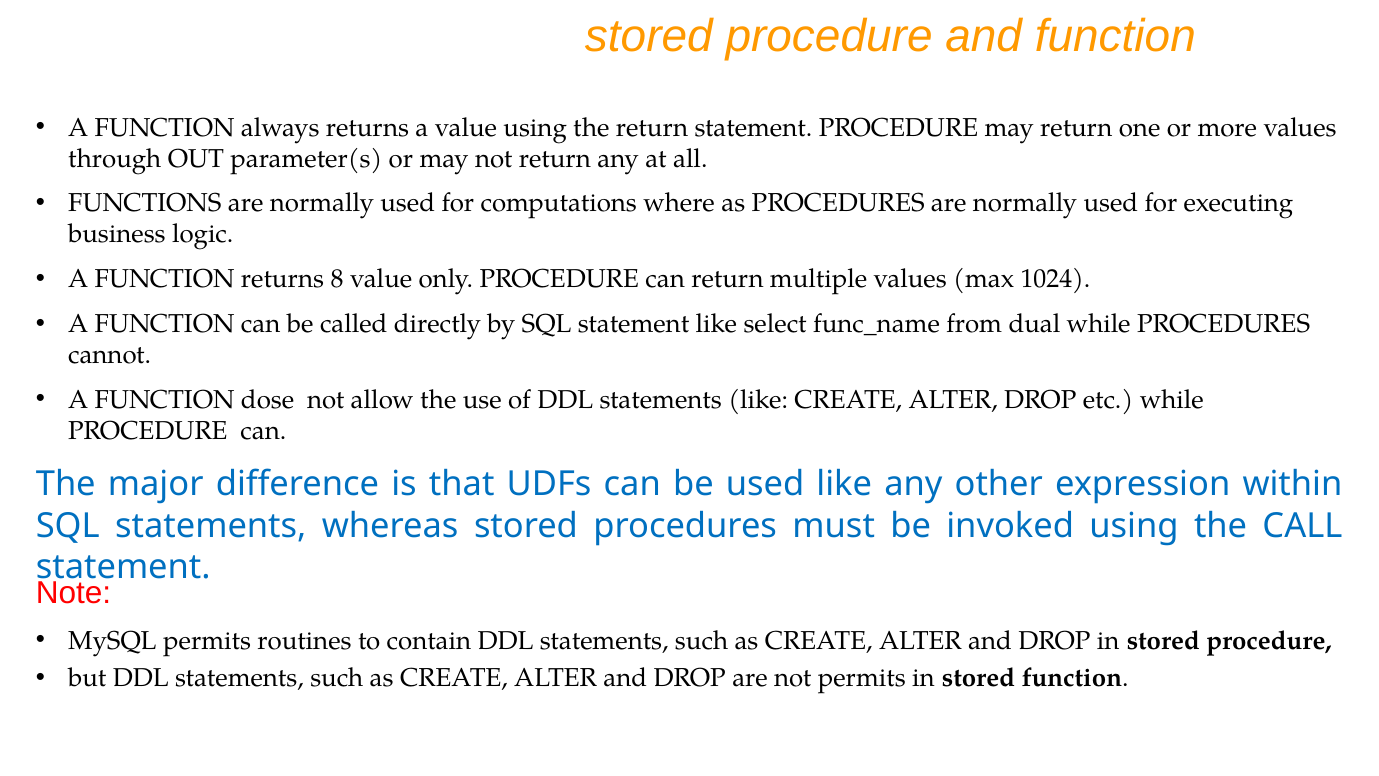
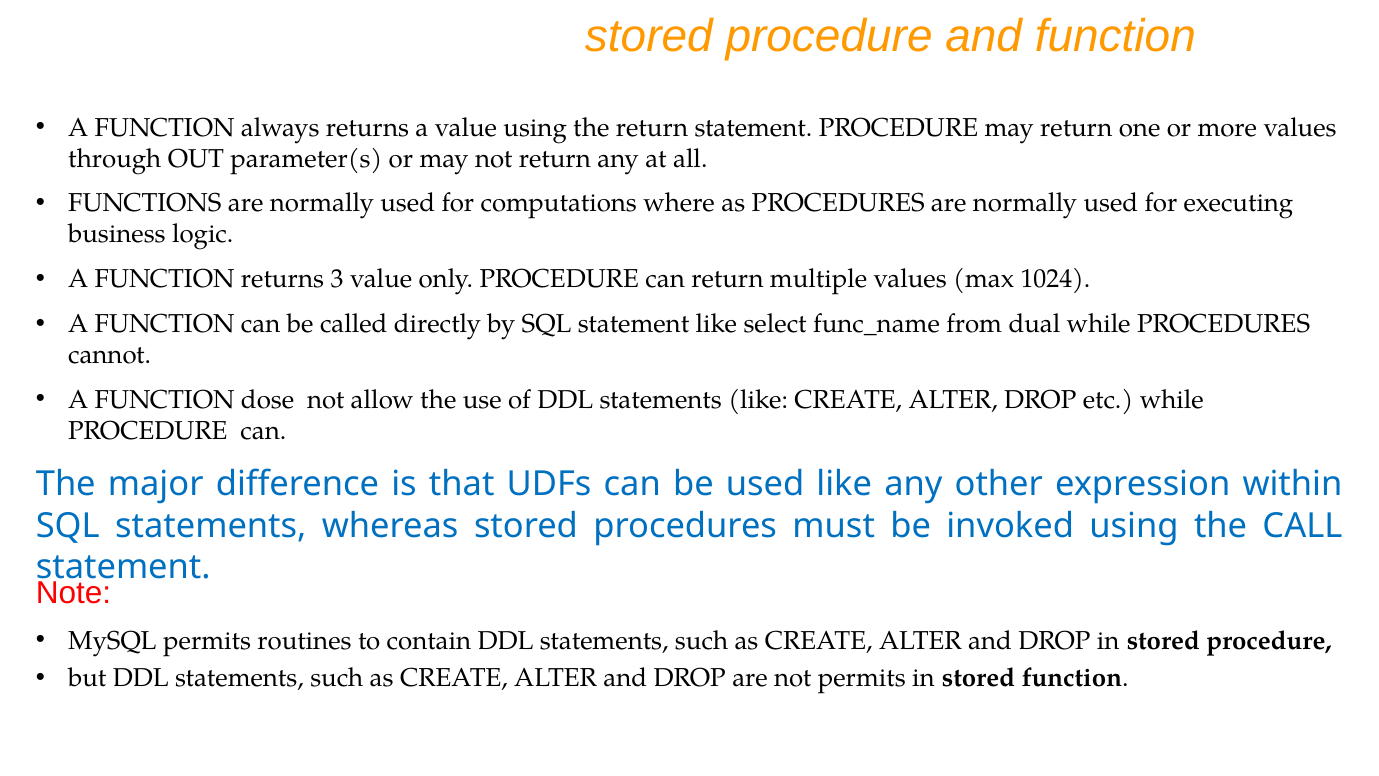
8: 8 -> 3
